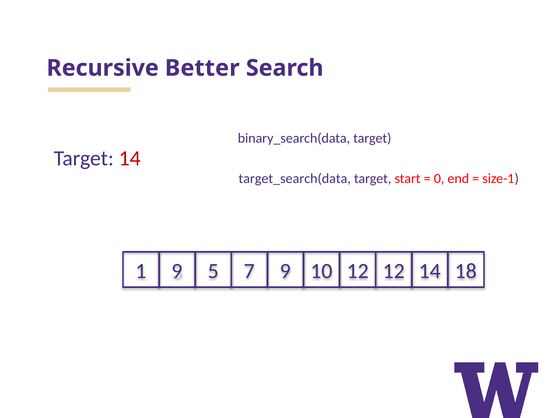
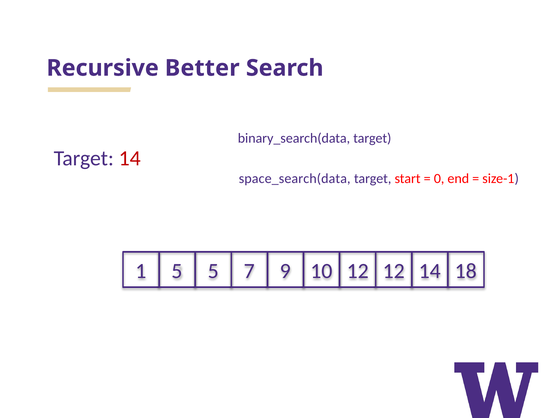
target_search(data: target_search(data -> space_search(data
1 9: 9 -> 5
